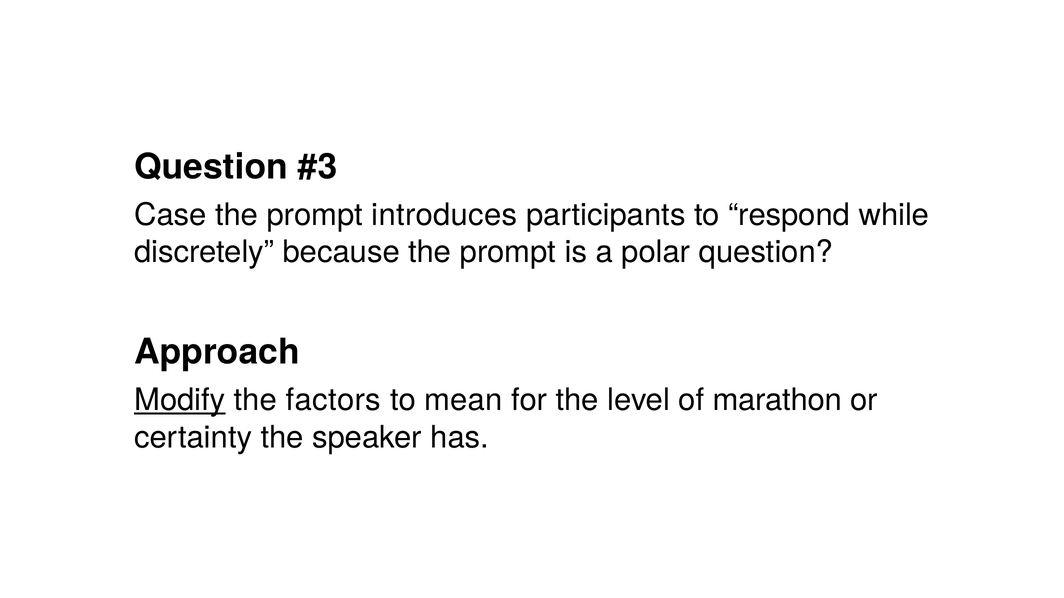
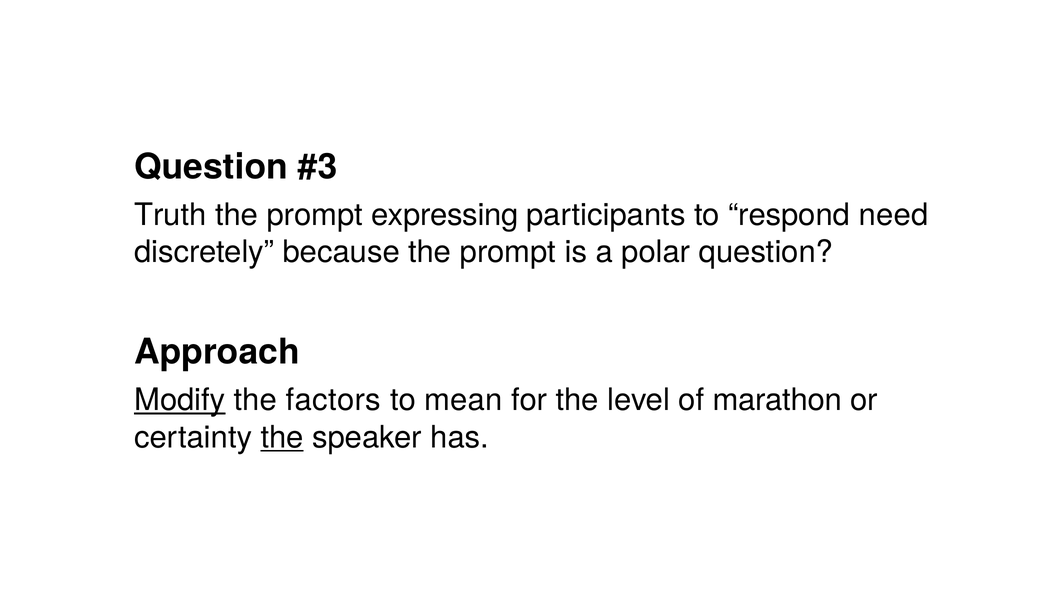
Case: Case -> Truth
introduces: introduces -> expressing
while: while -> need
the at (282, 438) underline: none -> present
